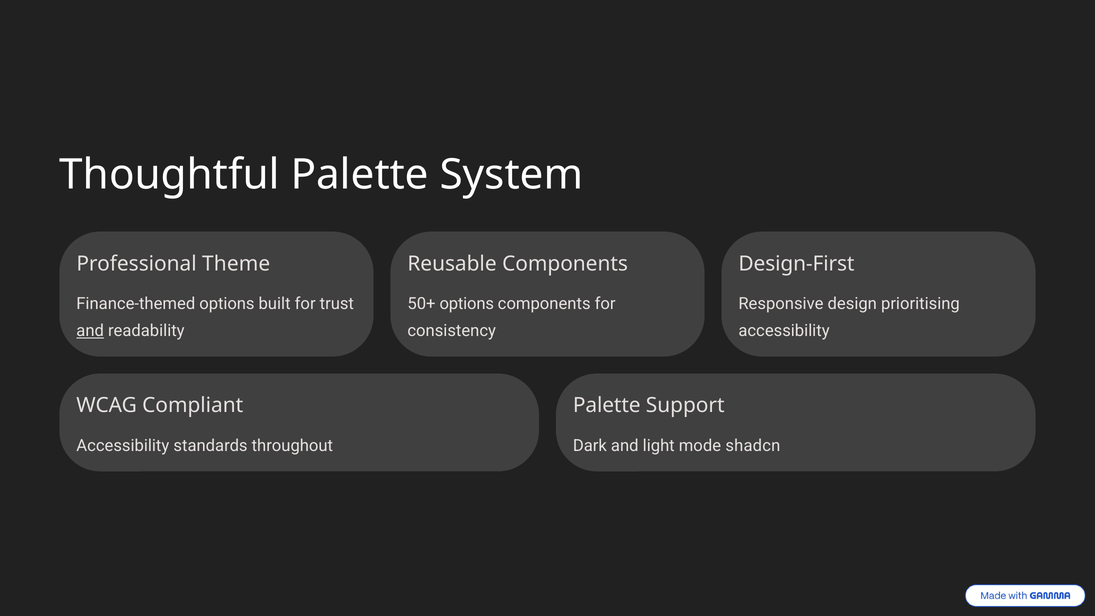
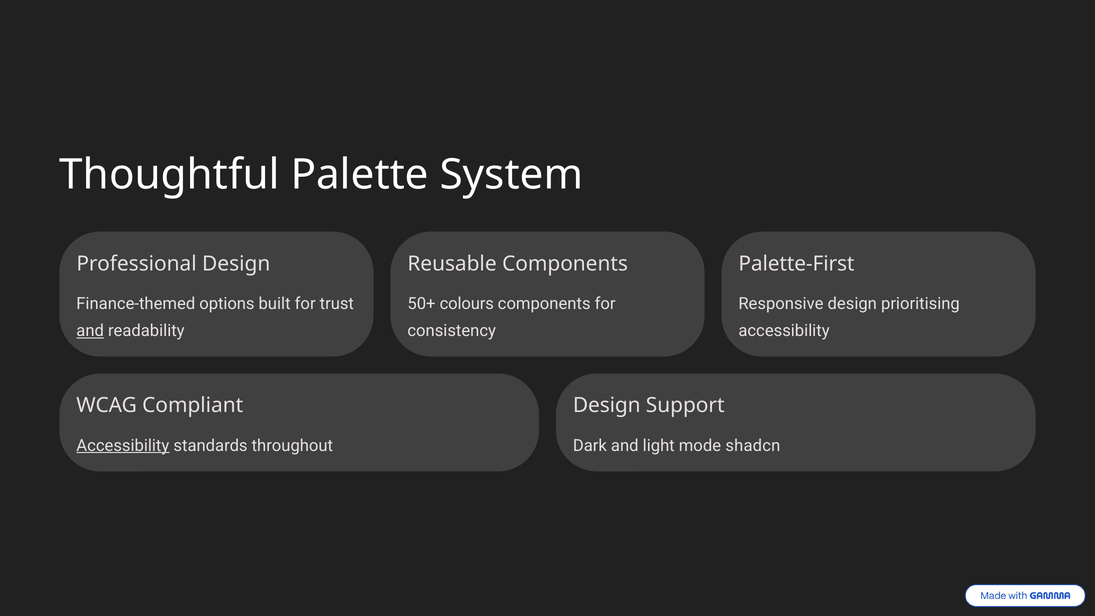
Professional Theme: Theme -> Design
Design-First: Design-First -> Palette-First
50+ options: options -> colours
Palette at (607, 406): Palette -> Design
Accessibility at (123, 445) underline: none -> present
